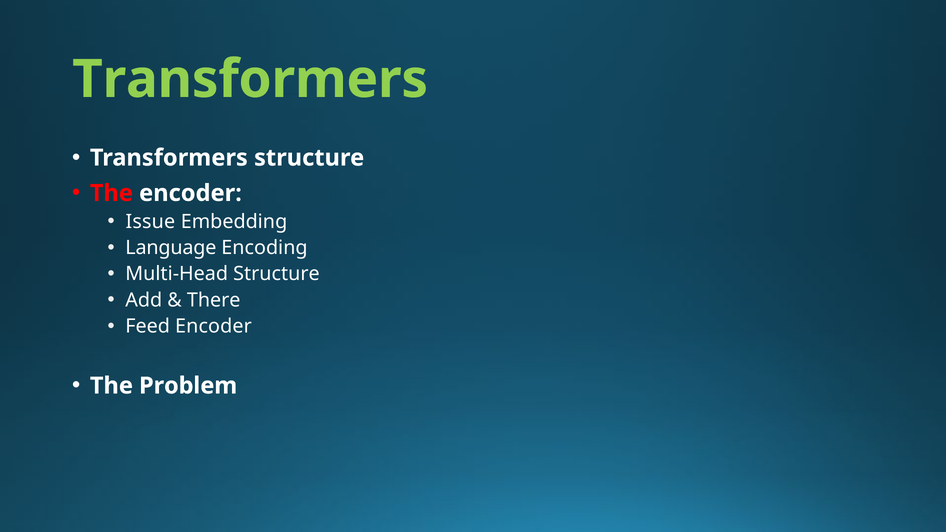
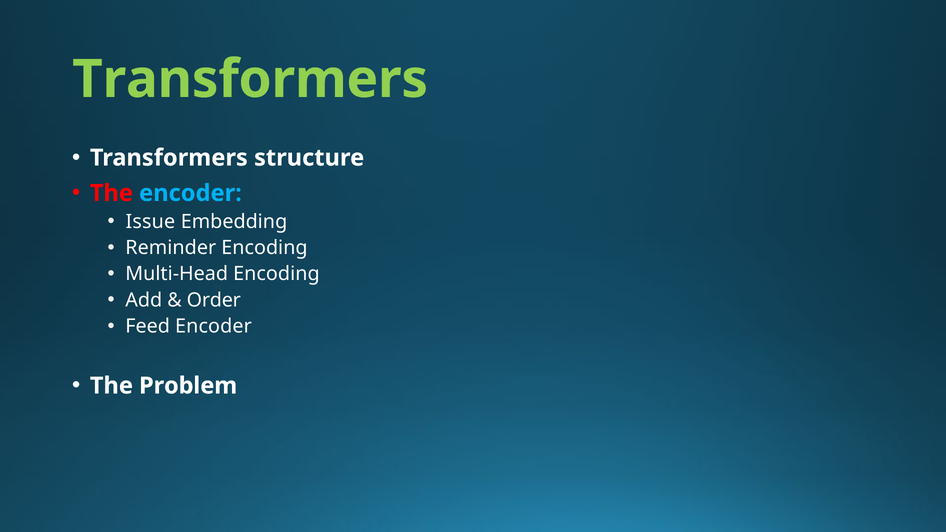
encoder at (190, 193) colour: white -> light blue
Language: Language -> Reminder
Multi-Head Structure: Structure -> Encoding
There: There -> Order
